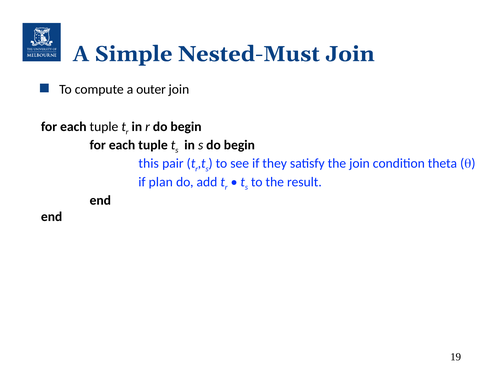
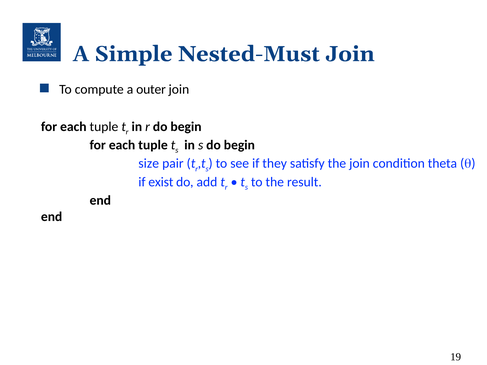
this: this -> size
plan: plan -> exist
